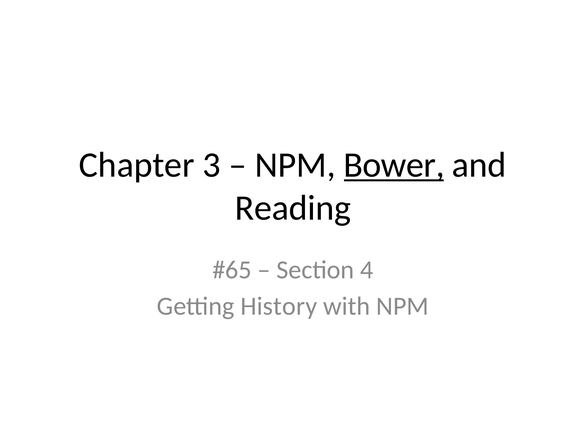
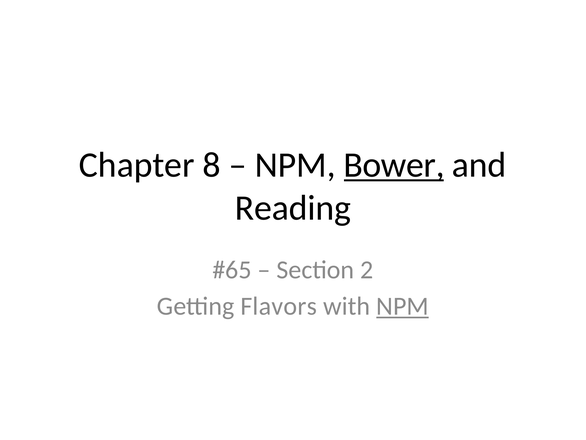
3: 3 -> 8
4: 4 -> 2
History: History -> Flavors
NPM at (402, 306) underline: none -> present
